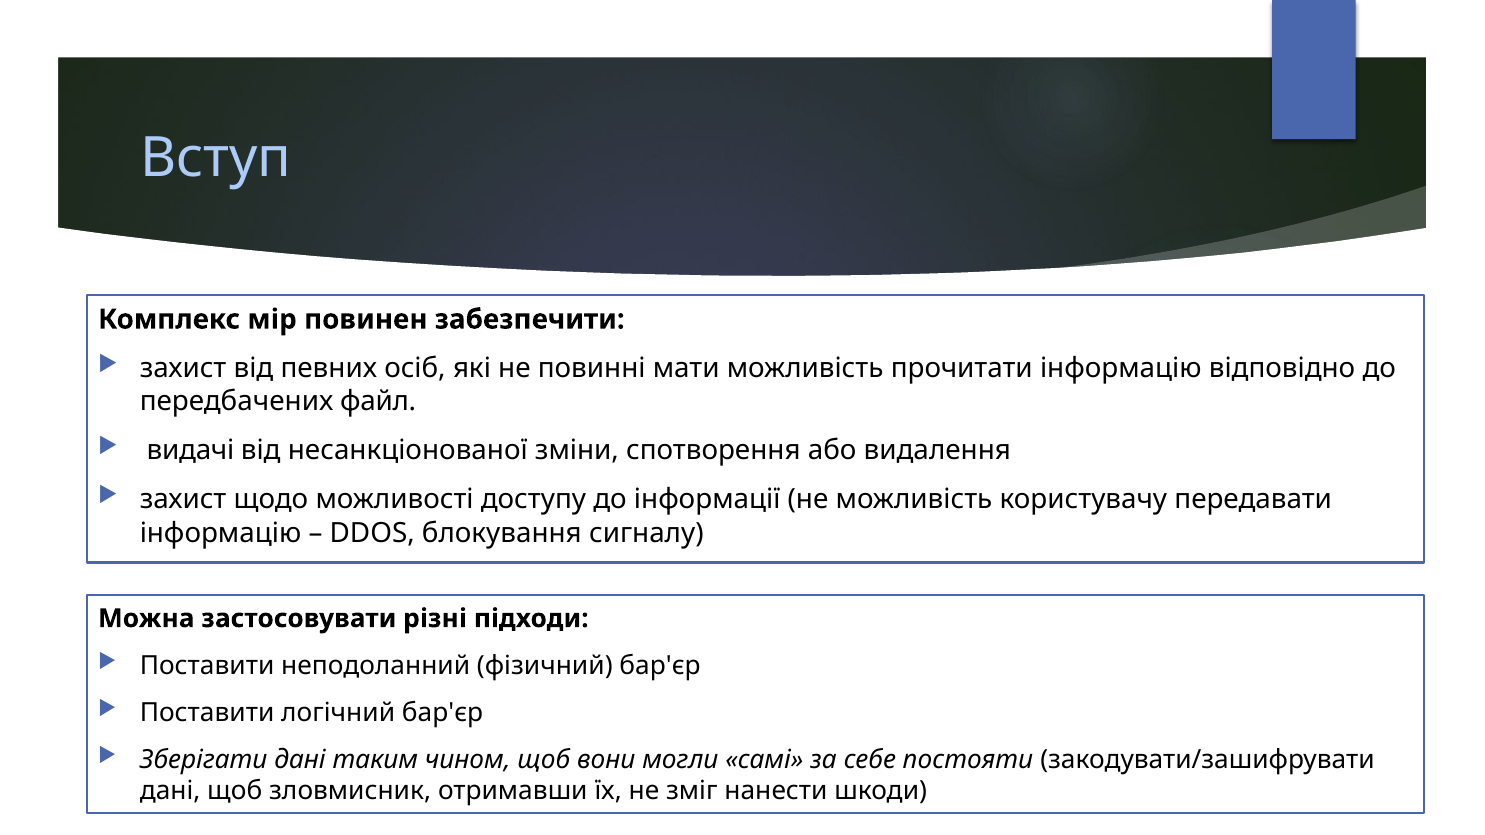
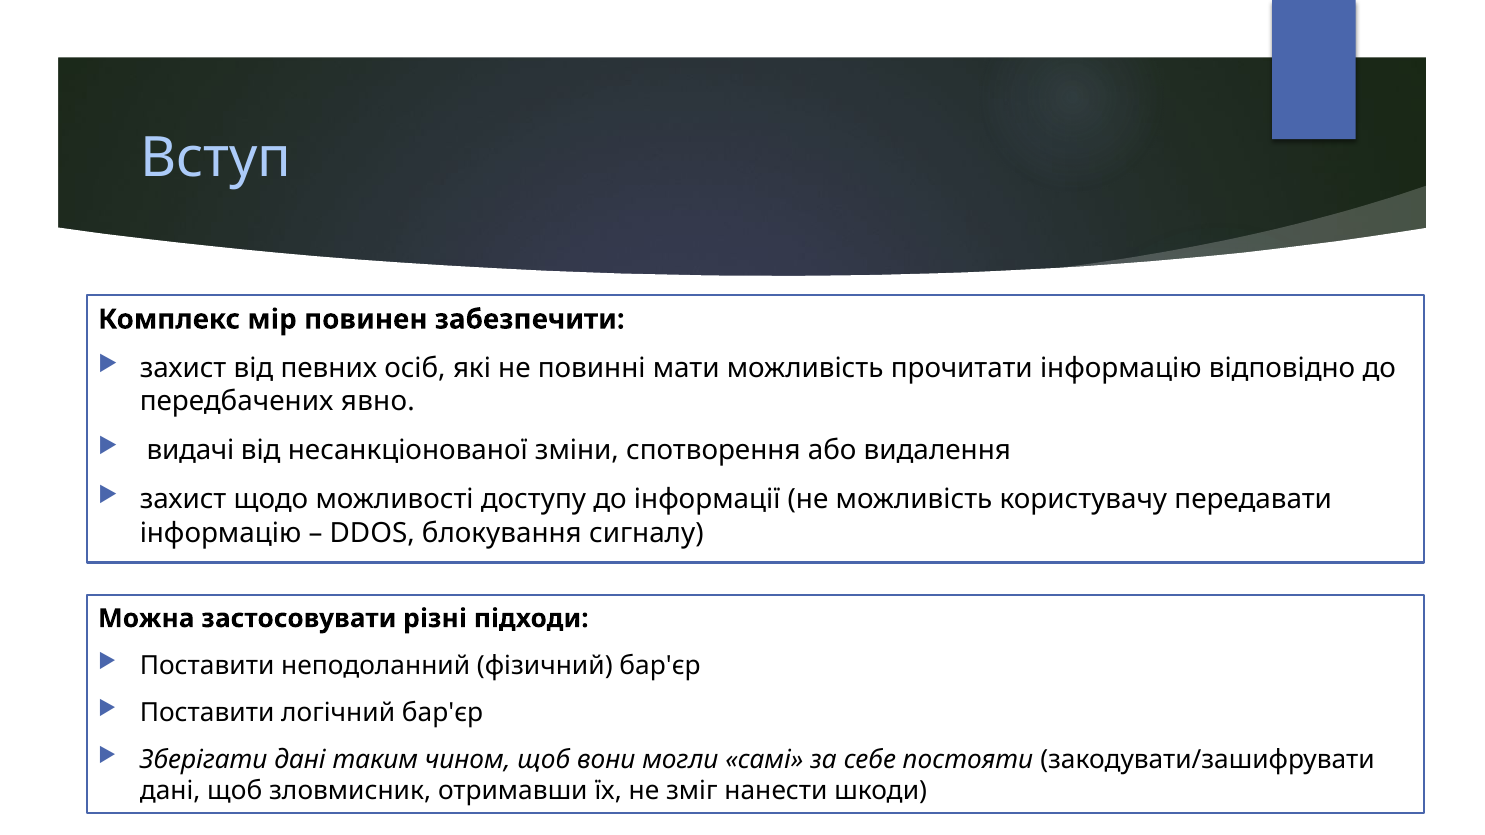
файл: файл -> явно
